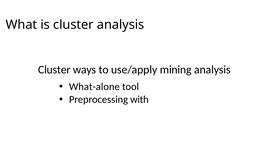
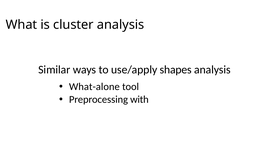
Cluster at (54, 69): Cluster -> Similar
mining: mining -> shapes
